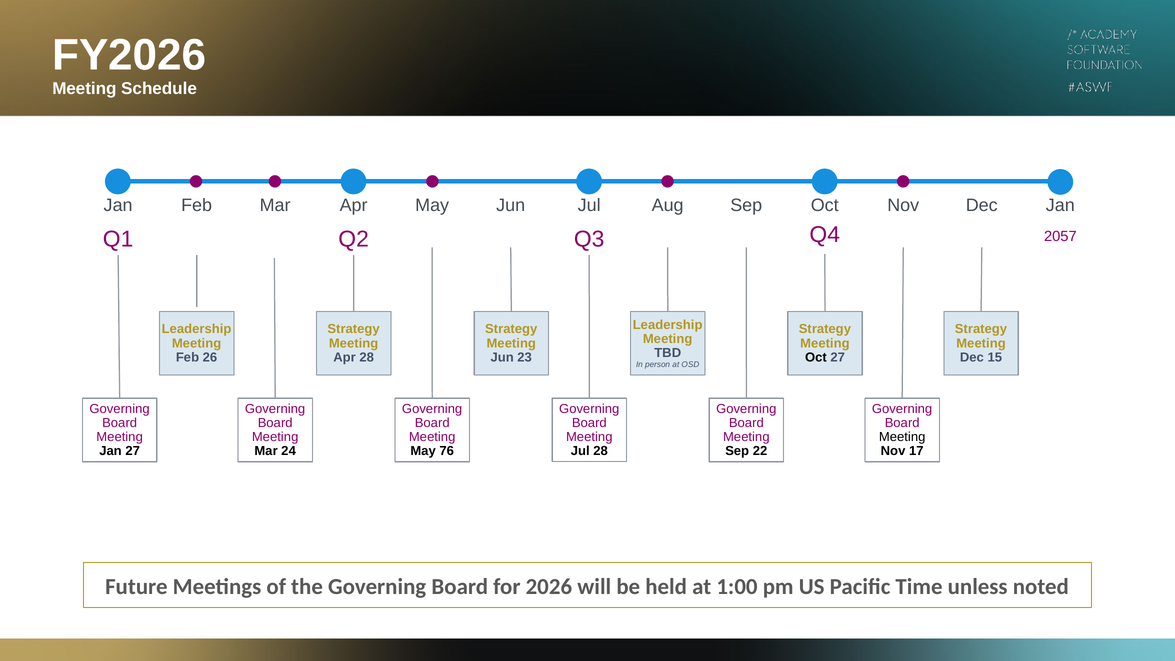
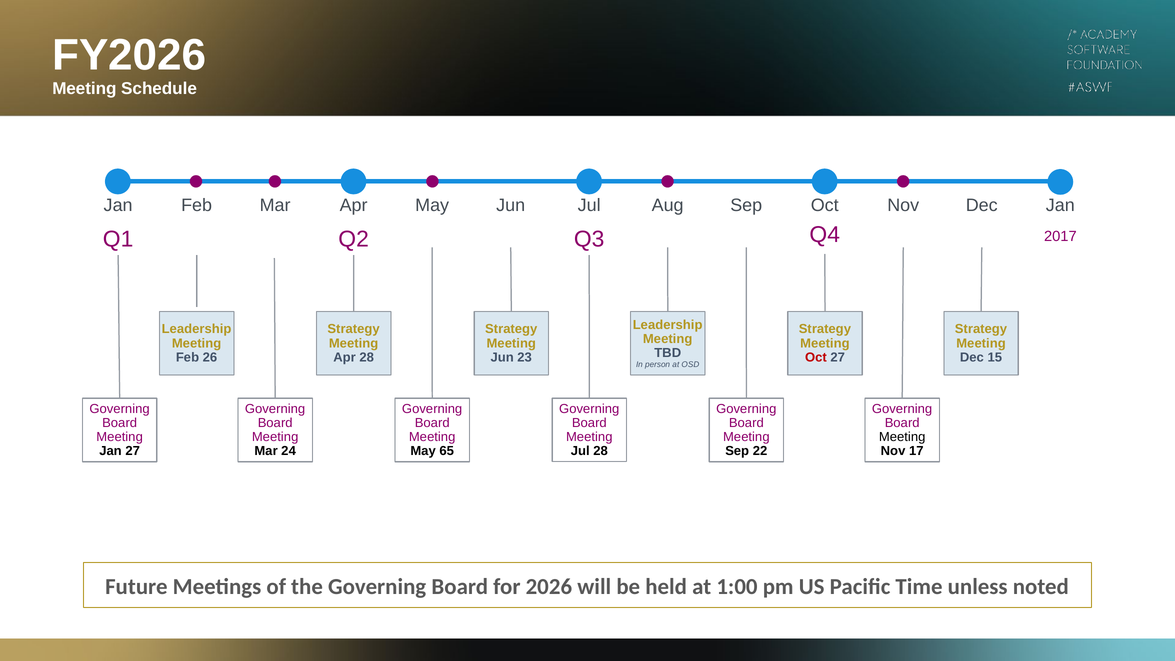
2057: 2057 -> 2017
Oct at (816, 357) colour: black -> red
76: 76 -> 65
